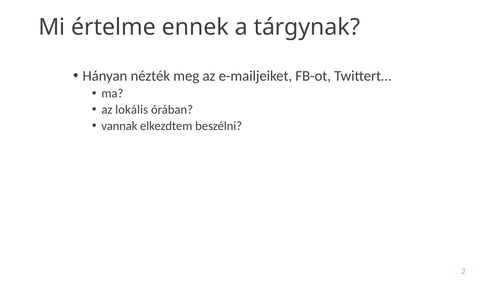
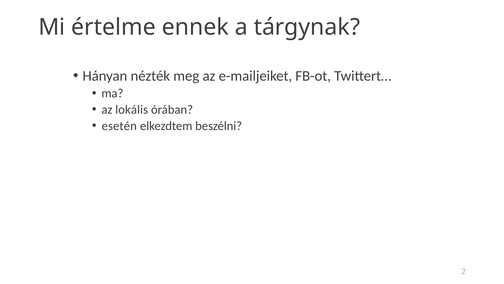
vannak: vannak -> esetén
